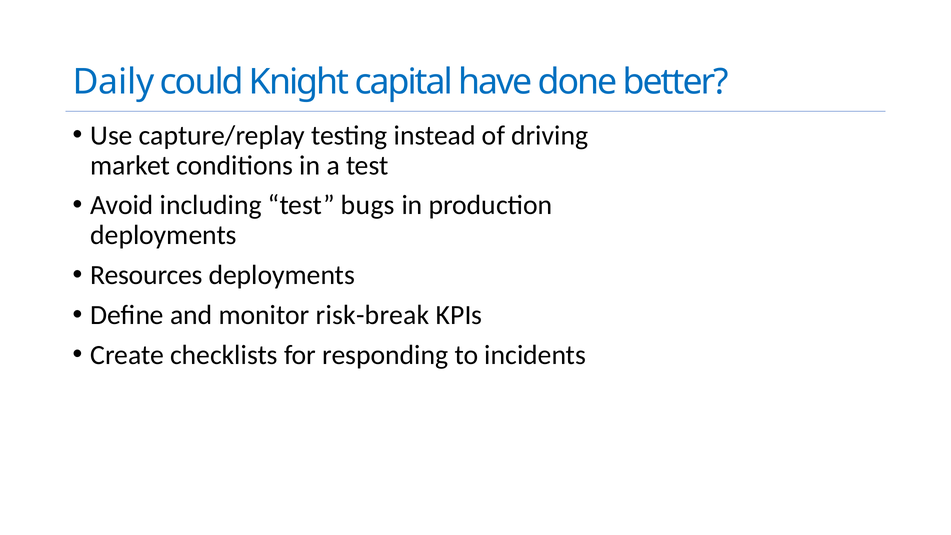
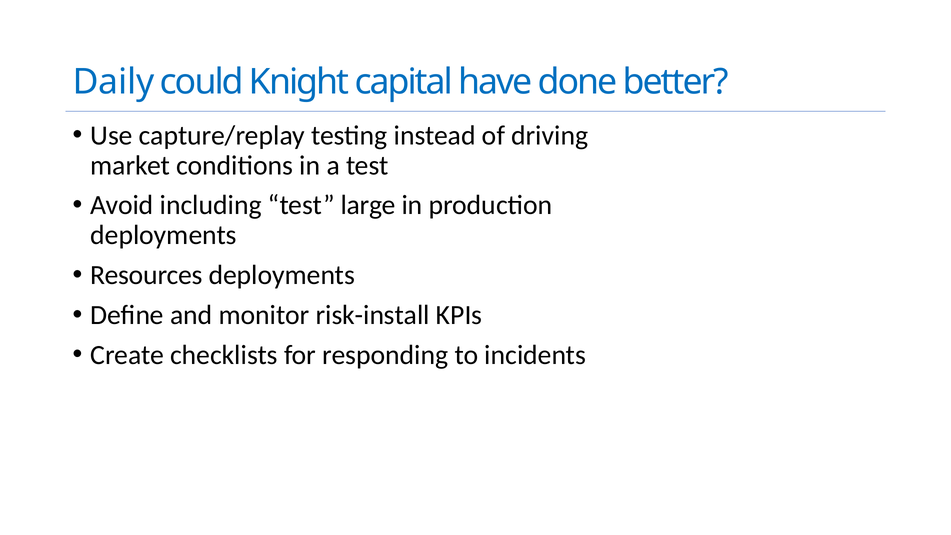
bugs: bugs -> large
risk-break: risk-break -> risk-install
